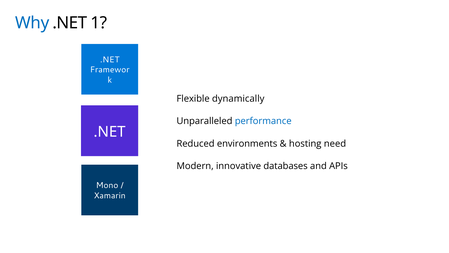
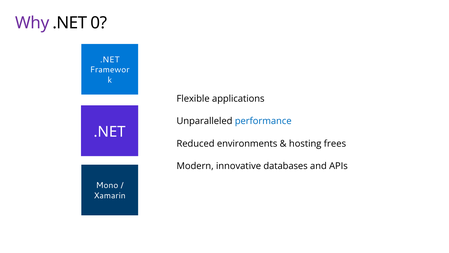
Why colour: blue -> purple
1: 1 -> 0
dynamically: dynamically -> applications
need: need -> frees
